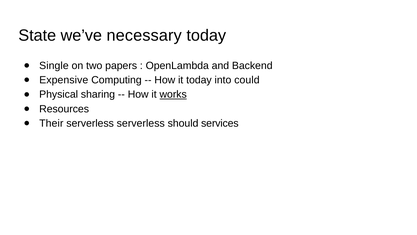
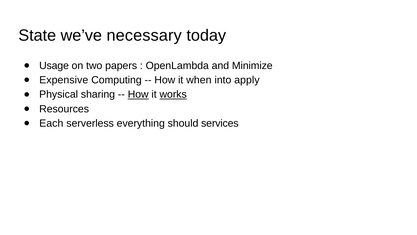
Single: Single -> Usage
Backend: Backend -> Minimize
it today: today -> when
could: could -> apply
How at (138, 94) underline: none -> present
Their: Their -> Each
serverless serverless: serverless -> everything
